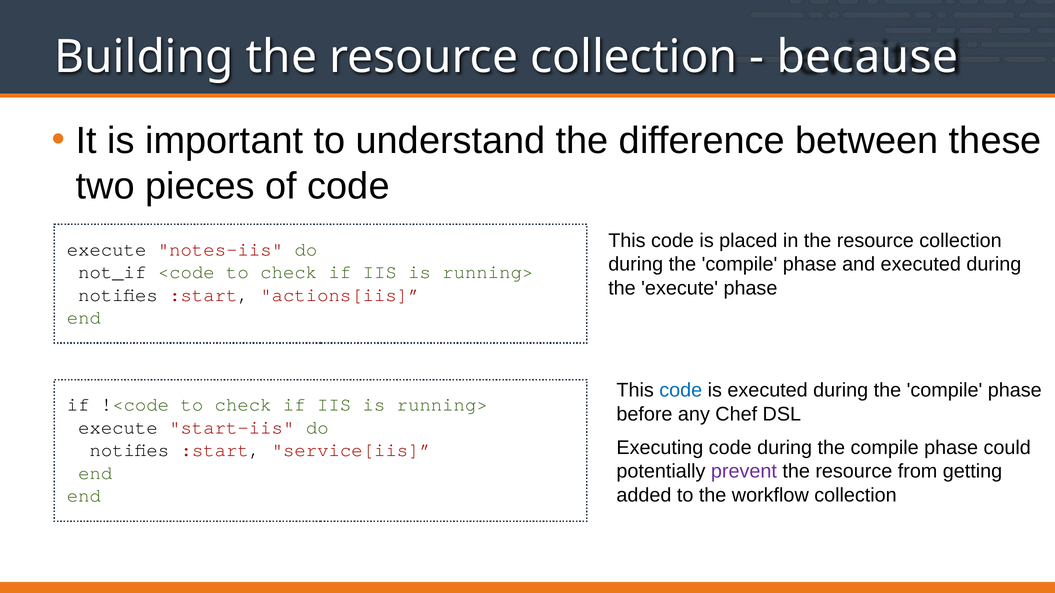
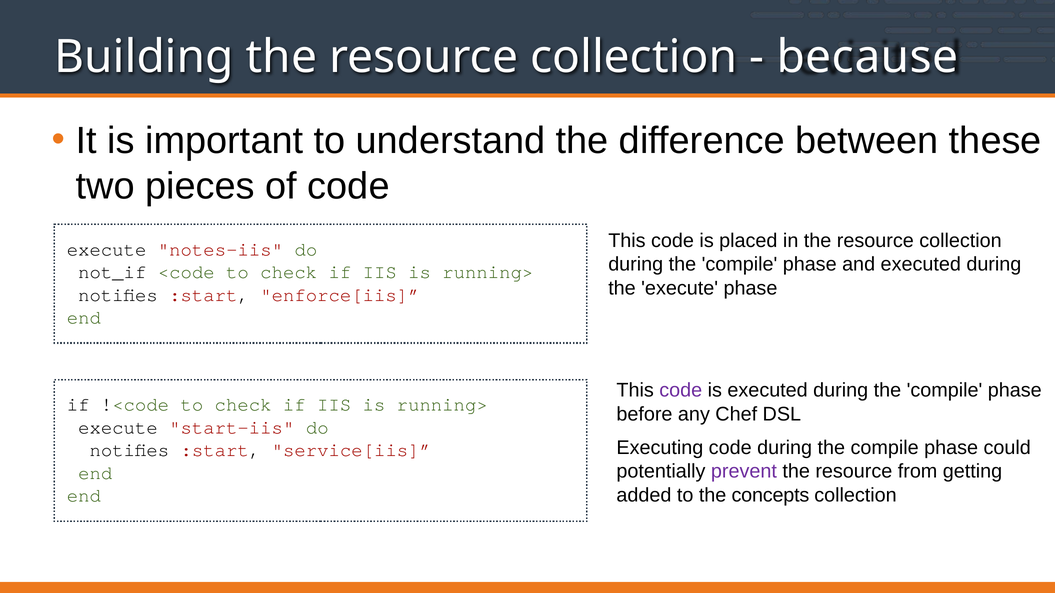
actions[iis: actions[iis -> enforce[iis
code at (681, 391) colour: blue -> purple
workflow: workflow -> concepts
